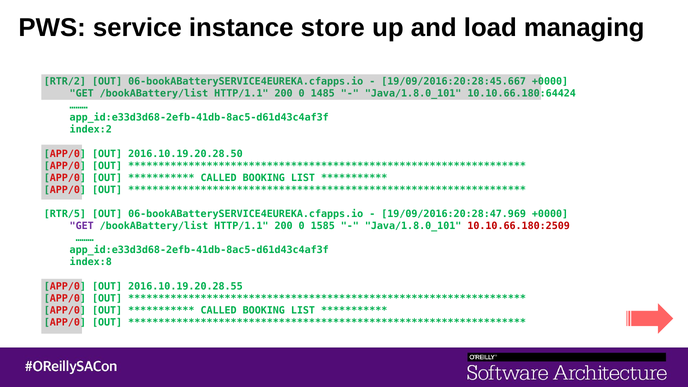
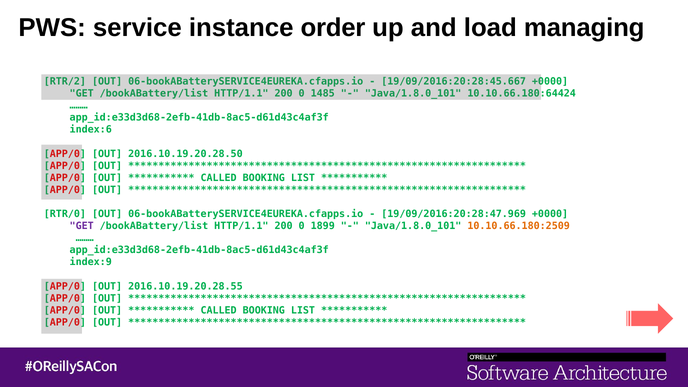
store: store -> order
index:2: index:2 -> index:6
RTR/5: RTR/5 -> RTR/0
1585: 1585 -> 1899
10.10.66.180:2509 colour: red -> orange
index:8: index:8 -> index:9
